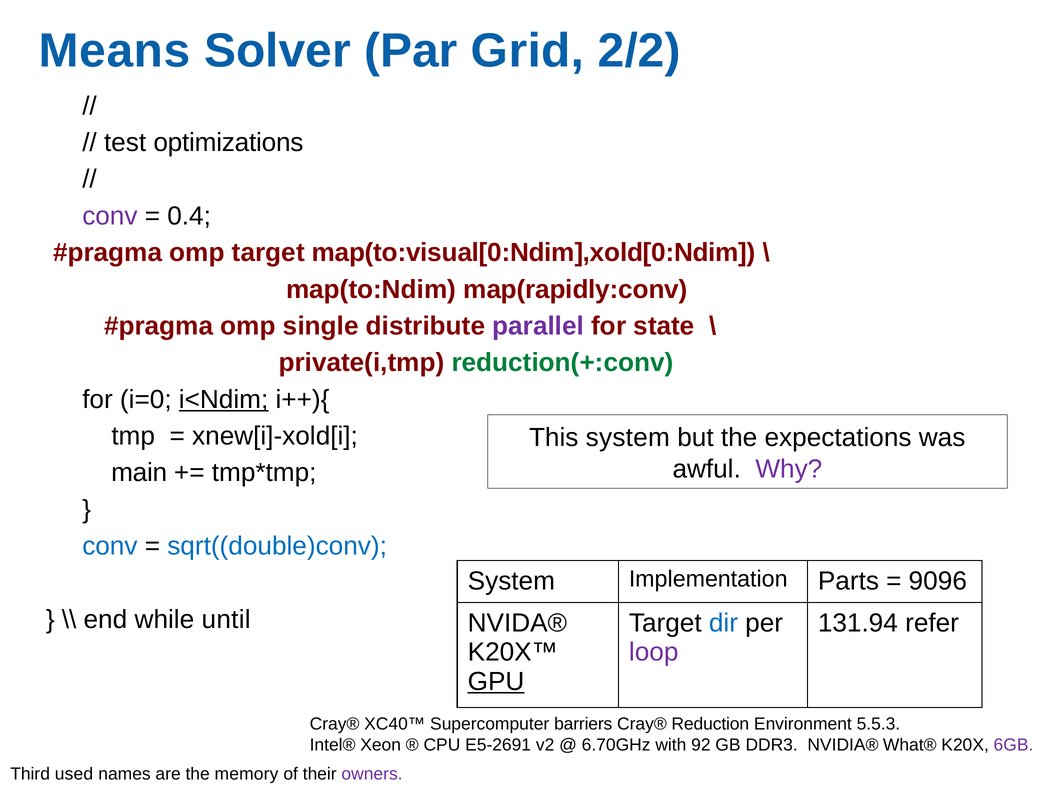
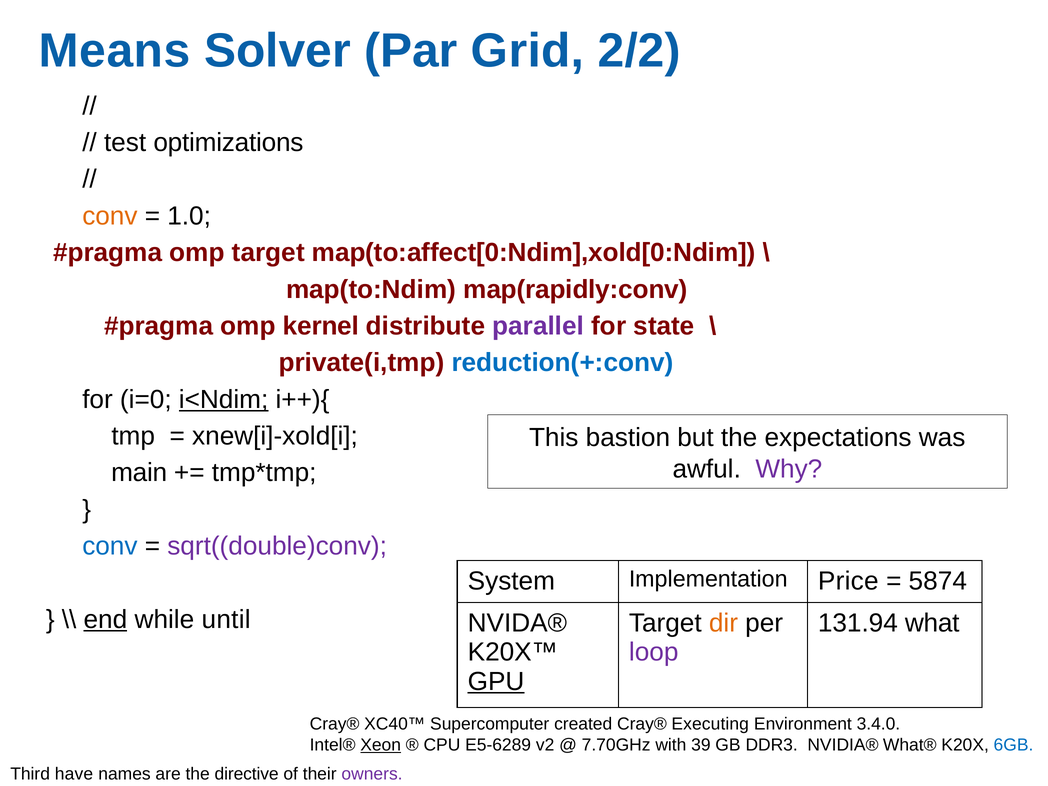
conv at (110, 216) colour: purple -> orange
0.4: 0.4 -> 1.0
map(to:visual[0:Ndim],xold[0:Ndim: map(to:visual[0:Ndim],xold[0:Ndim -> map(to:affect[0:Ndim],xold[0:Ndim
single: single -> kernel
reduction(+:conv colour: green -> blue
This system: system -> bastion
sqrt((double)conv colour: blue -> purple
Parts: Parts -> Price
9096: 9096 -> 5874
end underline: none -> present
dir colour: blue -> orange
refer: refer -> what
barriers: barriers -> created
Reduction: Reduction -> Executing
5.5.3: 5.5.3 -> 3.4.0
Xeon underline: none -> present
E5-2691: E5-2691 -> E5-6289
6.70GHz: 6.70GHz -> 7.70GHz
92: 92 -> 39
6GB colour: purple -> blue
used: used -> have
memory: memory -> directive
